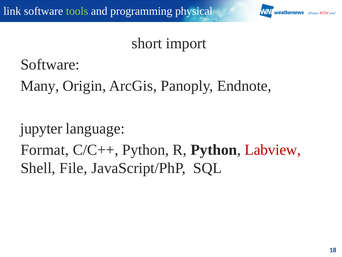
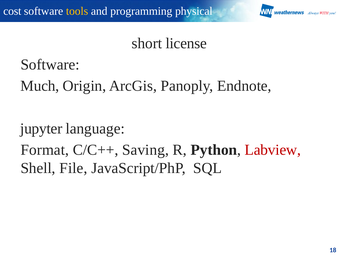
link: link -> cost
tools colour: light green -> yellow
import: import -> license
Many: Many -> Much
C/C++ Python: Python -> Saving
